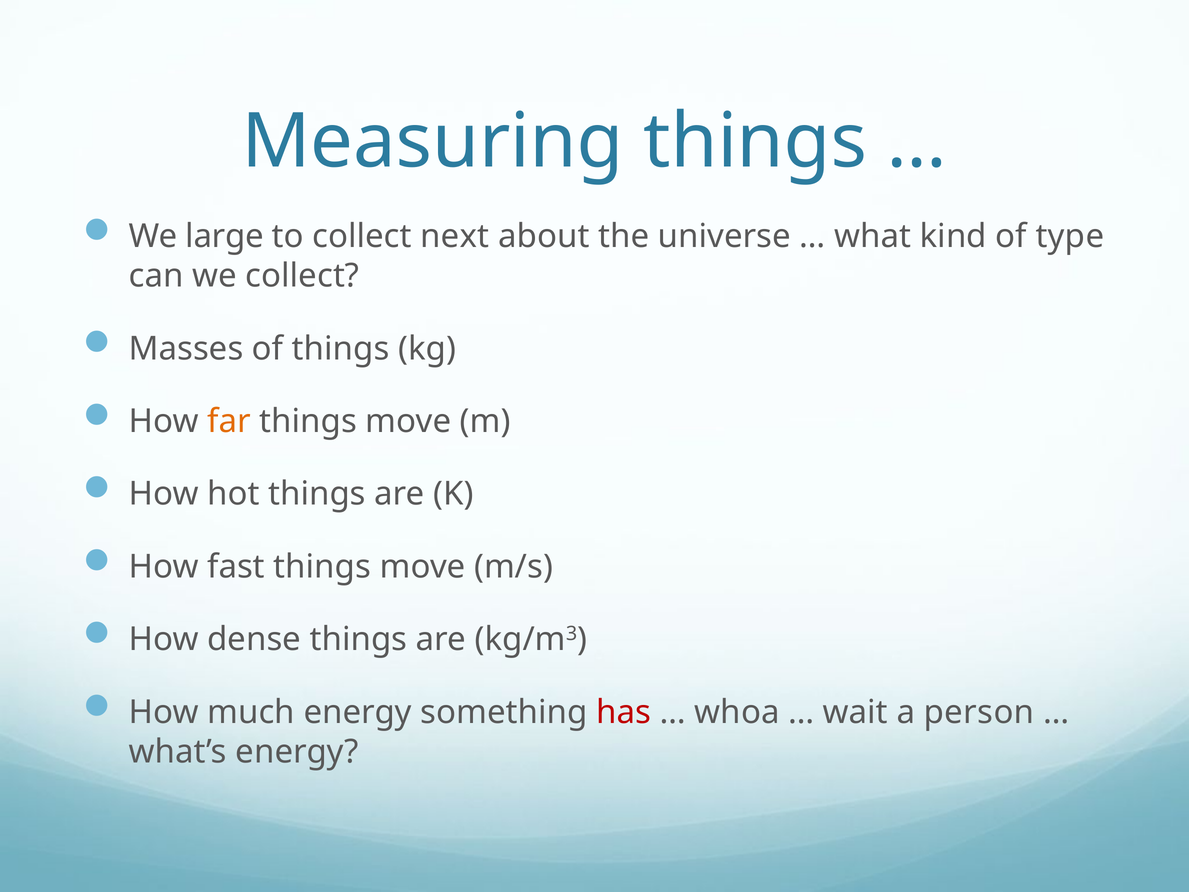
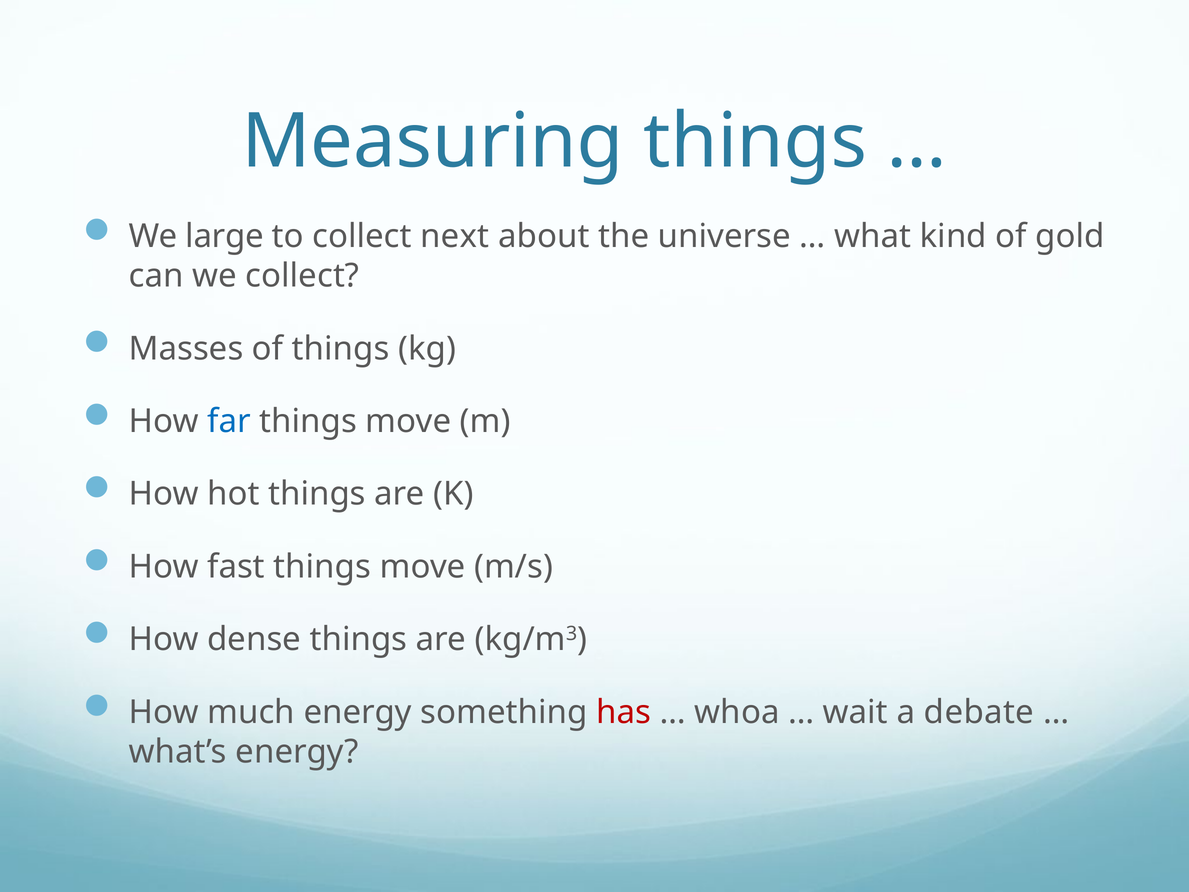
type: type -> gold
far colour: orange -> blue
person: person -> debate
